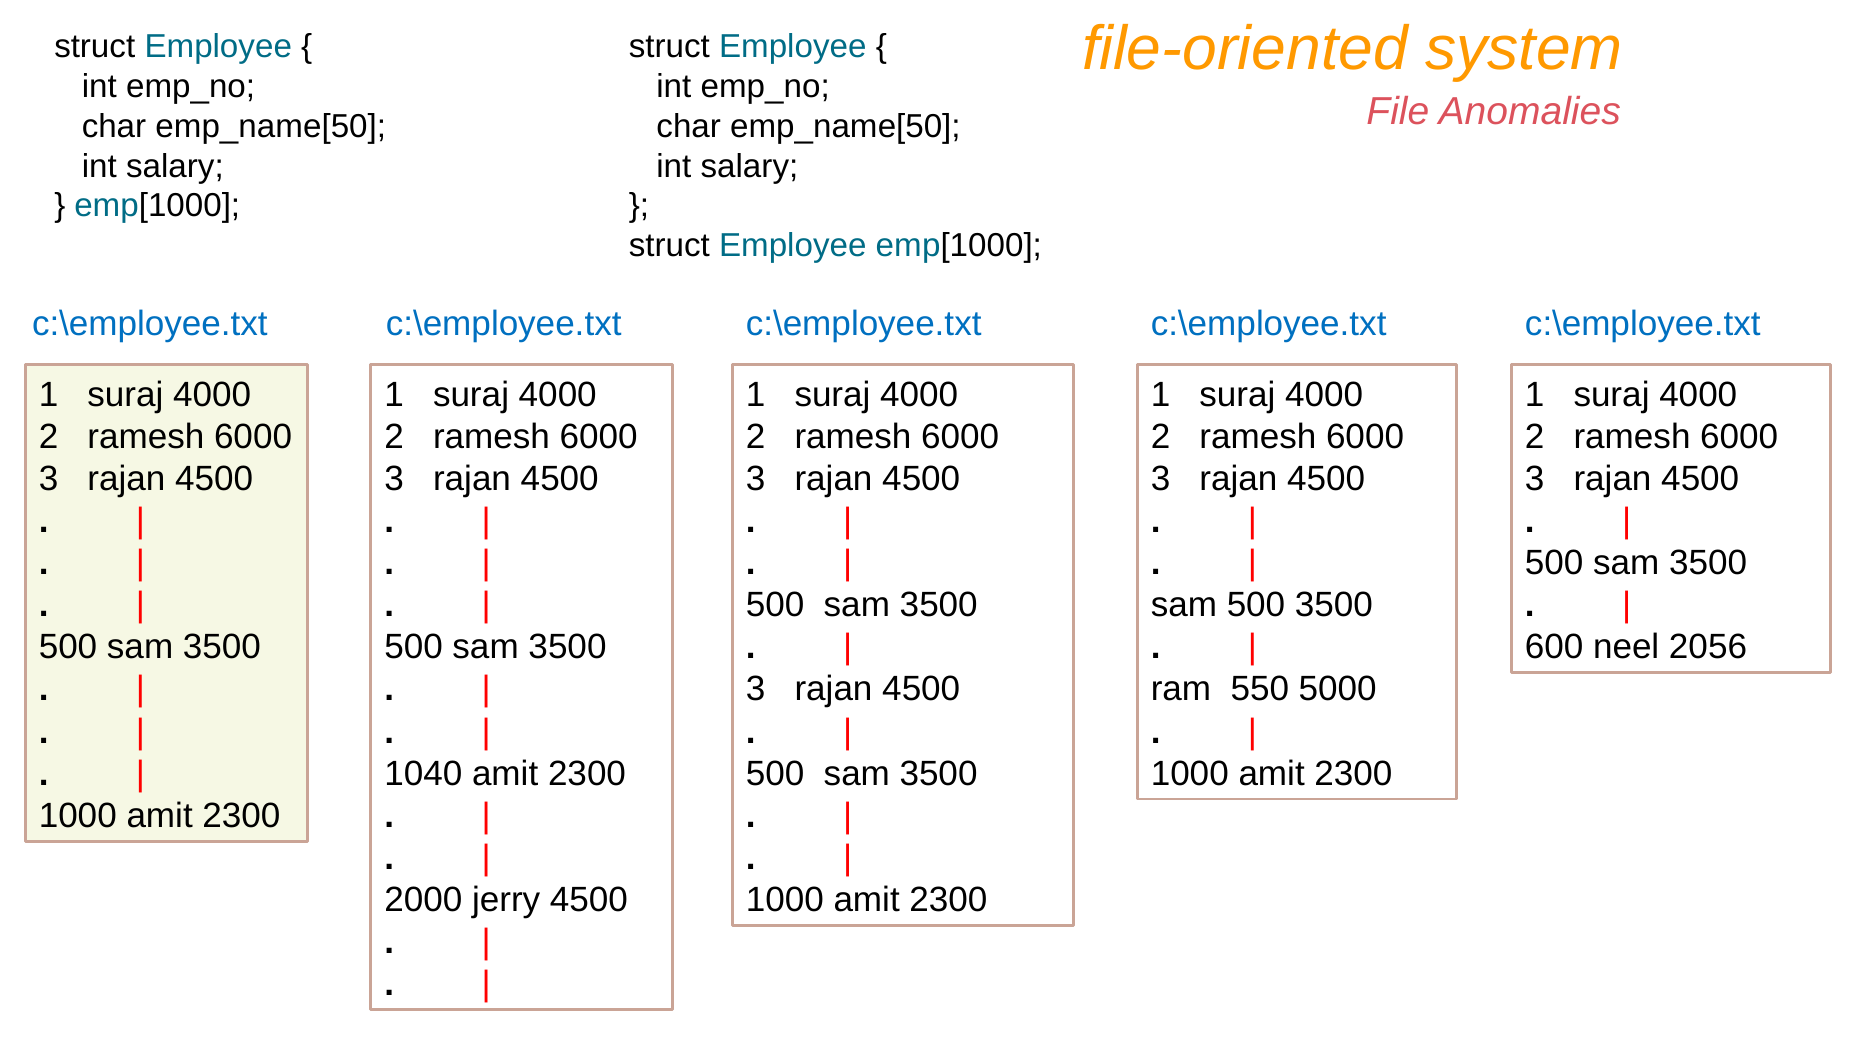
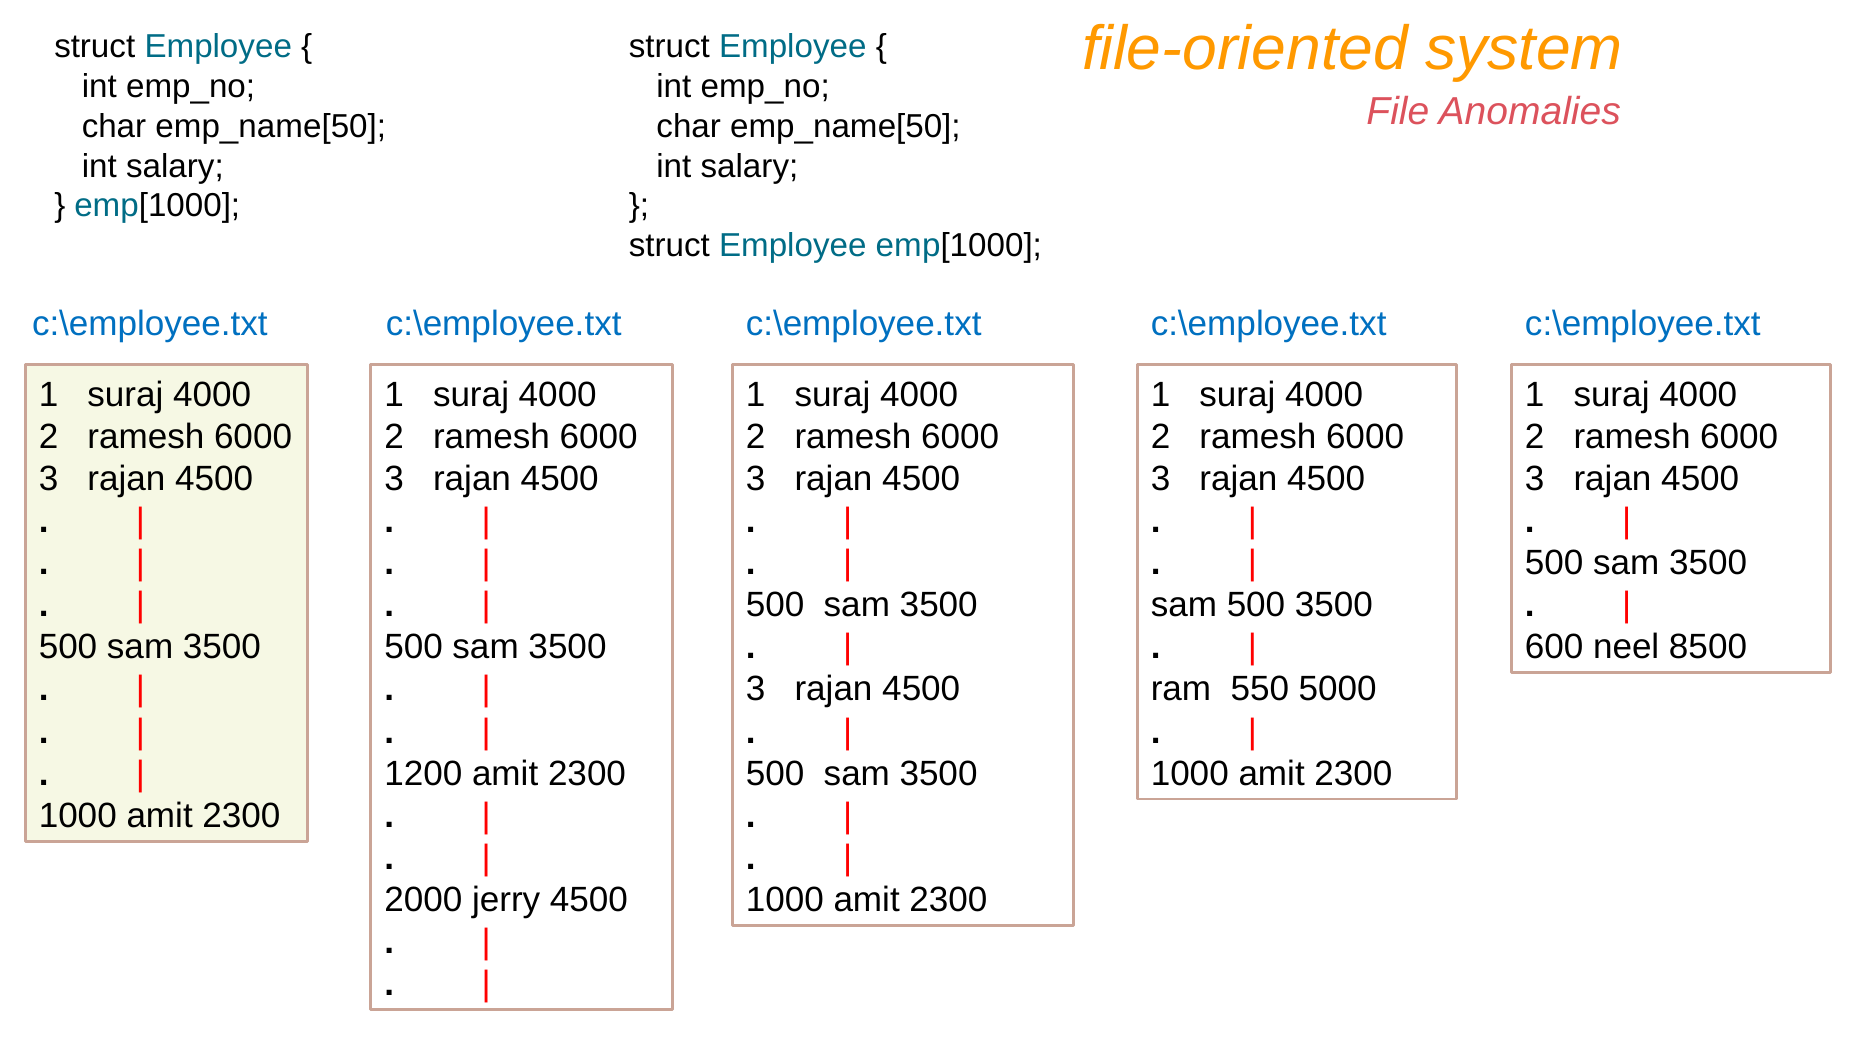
2056: 2056 -> 8500
1040: 1040 -> 1200
